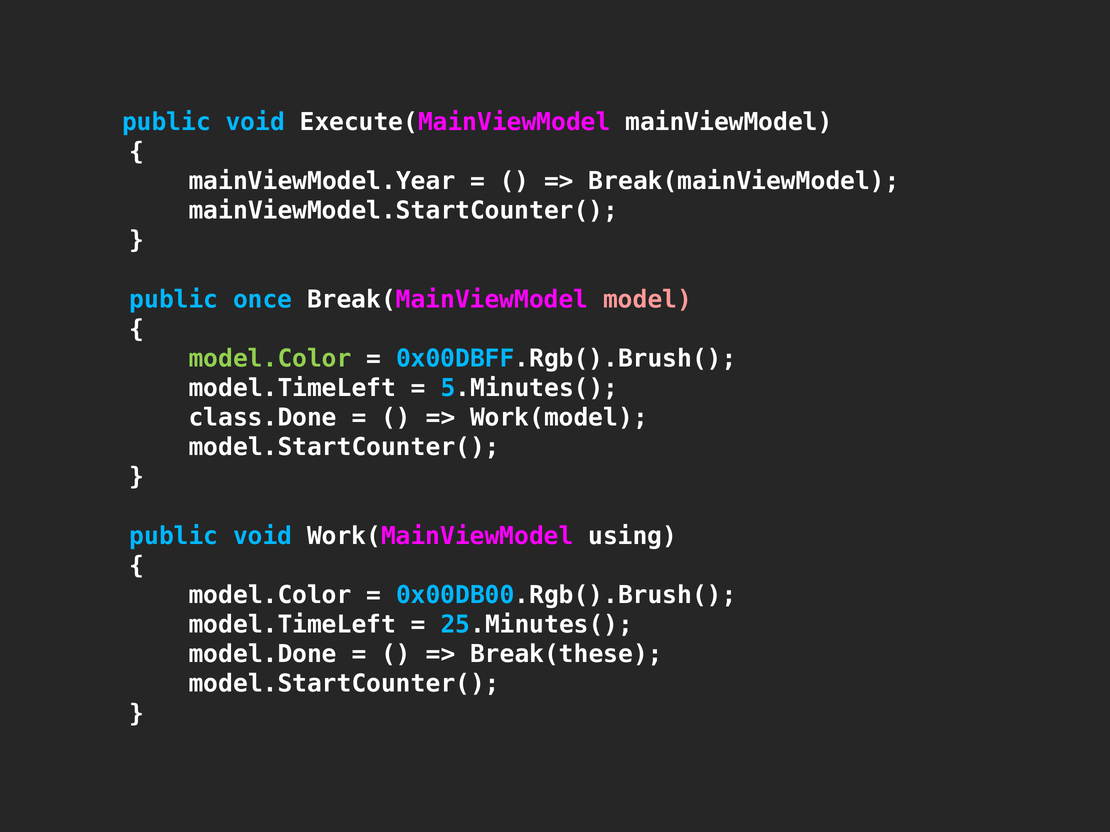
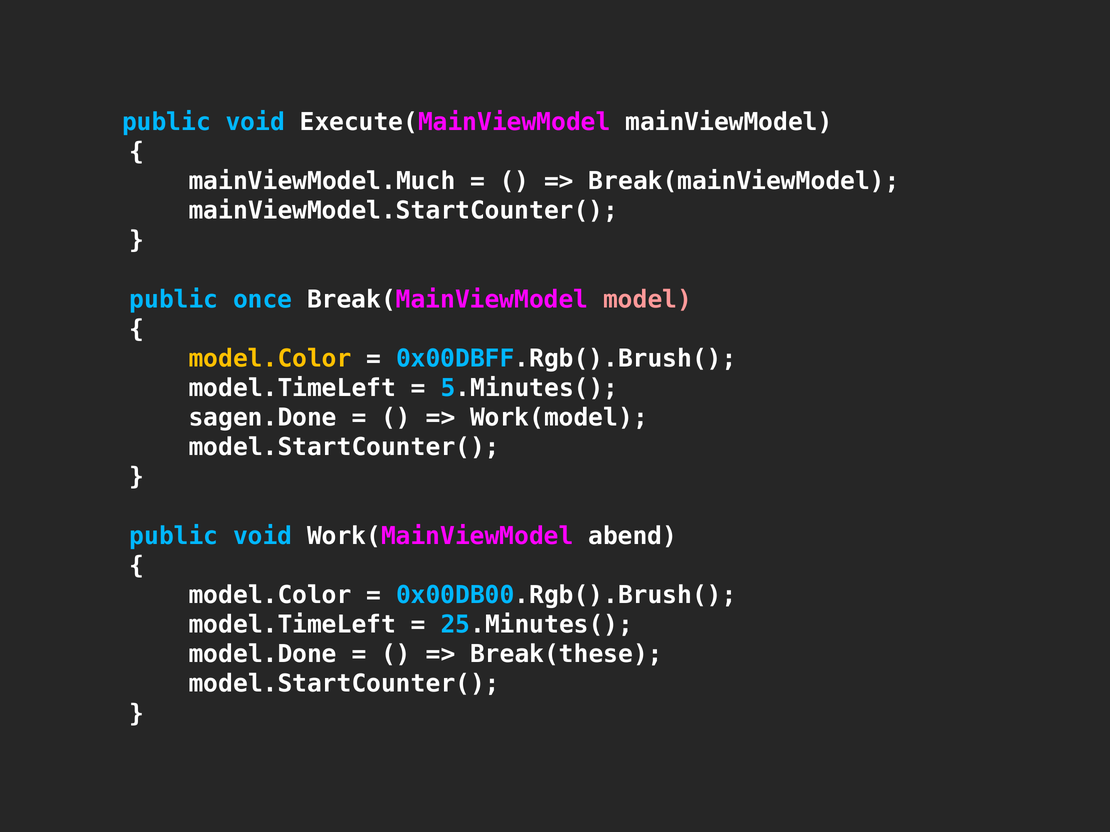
mainViewModel.Year: mainViewModel.Year -> mainViewModel.Much
model.Color at (270, 359) colour: light green -> yellow
class.Done: class.Done -> sagen.Done
using: using -> abend
